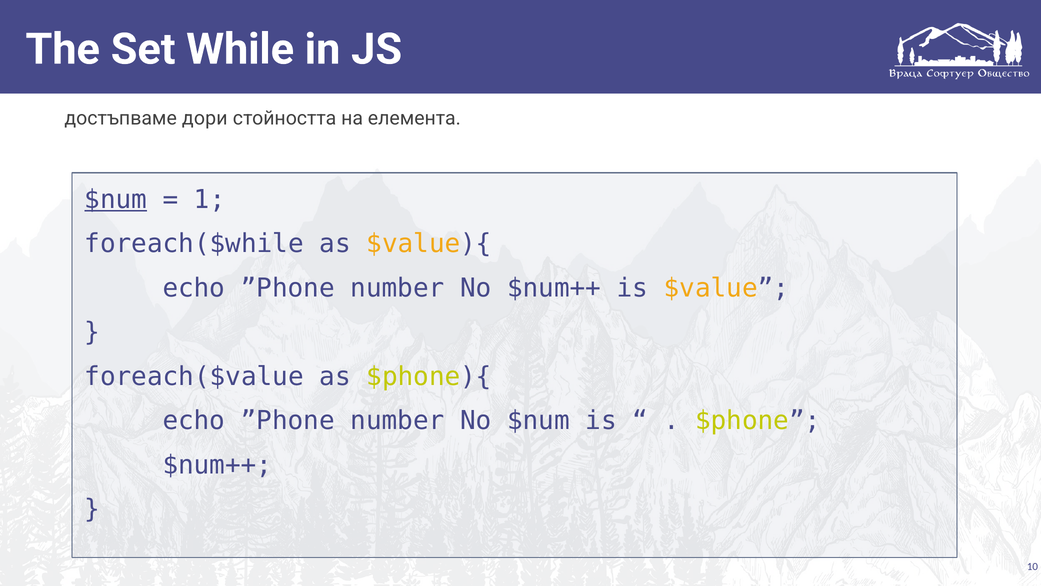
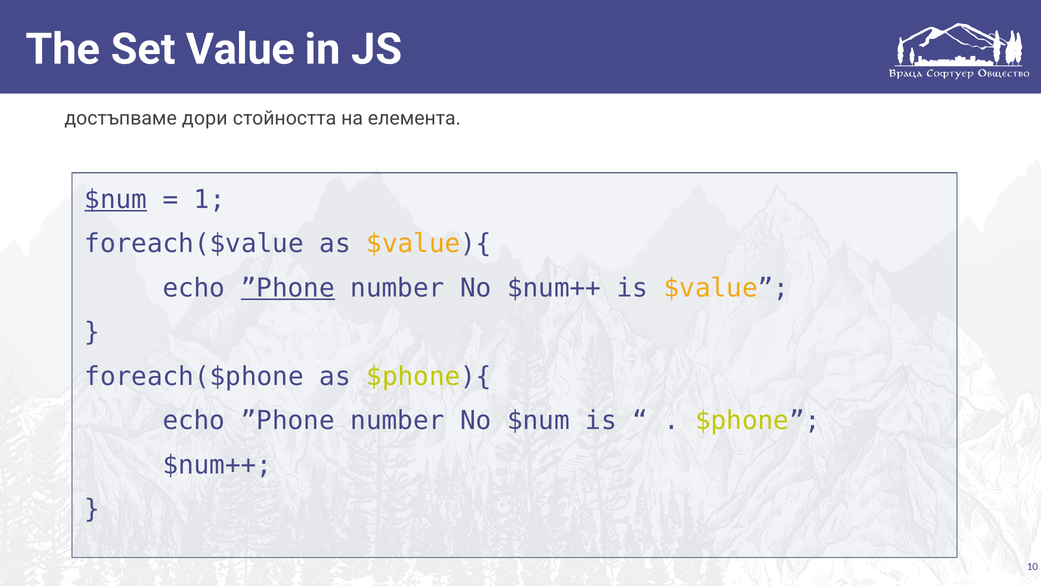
While: While -> Value
foreach($while: foreach($while -> foreach($value
”Phone at (288, 288) underline: none -> present
foreach($value: foreach($value -> foreach($phone
